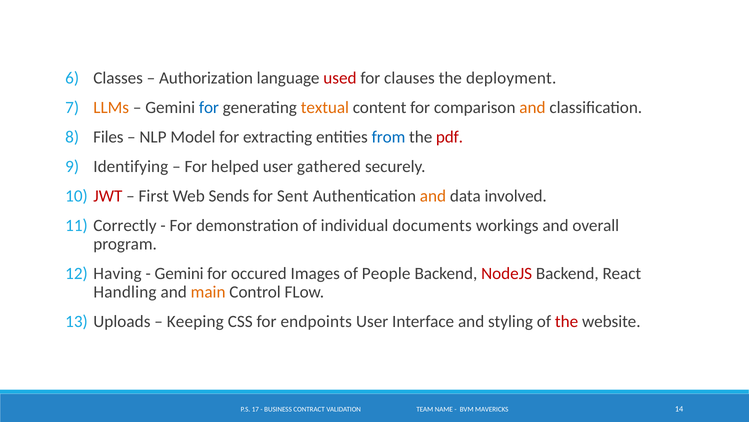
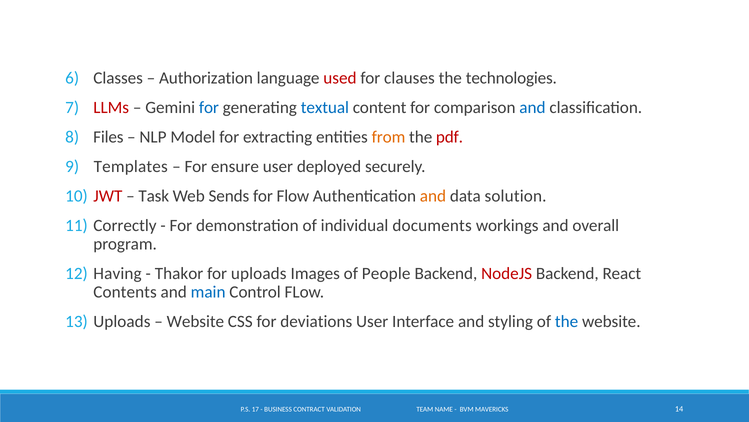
deployment: deployment -> technologies
LLMs colour: orange -> red
textual colour: orange -> blue
and at (532, 107) colour: orange -> blue
from colour: blue -> orange
Identifying: Identifying -> Templates
helped: helped -> ensure
gathered: gathered -> deployed
First: First -> Task
for Sent: Sent -> Flow
involved: involved -> solution
Gemini at (179, 273): Gemini -> Thakor
for occured: occured -> uploads
Handling: Handling -> Contents
main colour: orange -> blue
Keeping at (195, 321): Keeping -> Website
endpoints: endpoints -> deviations
the at (567, 321) colour: red -> blue
